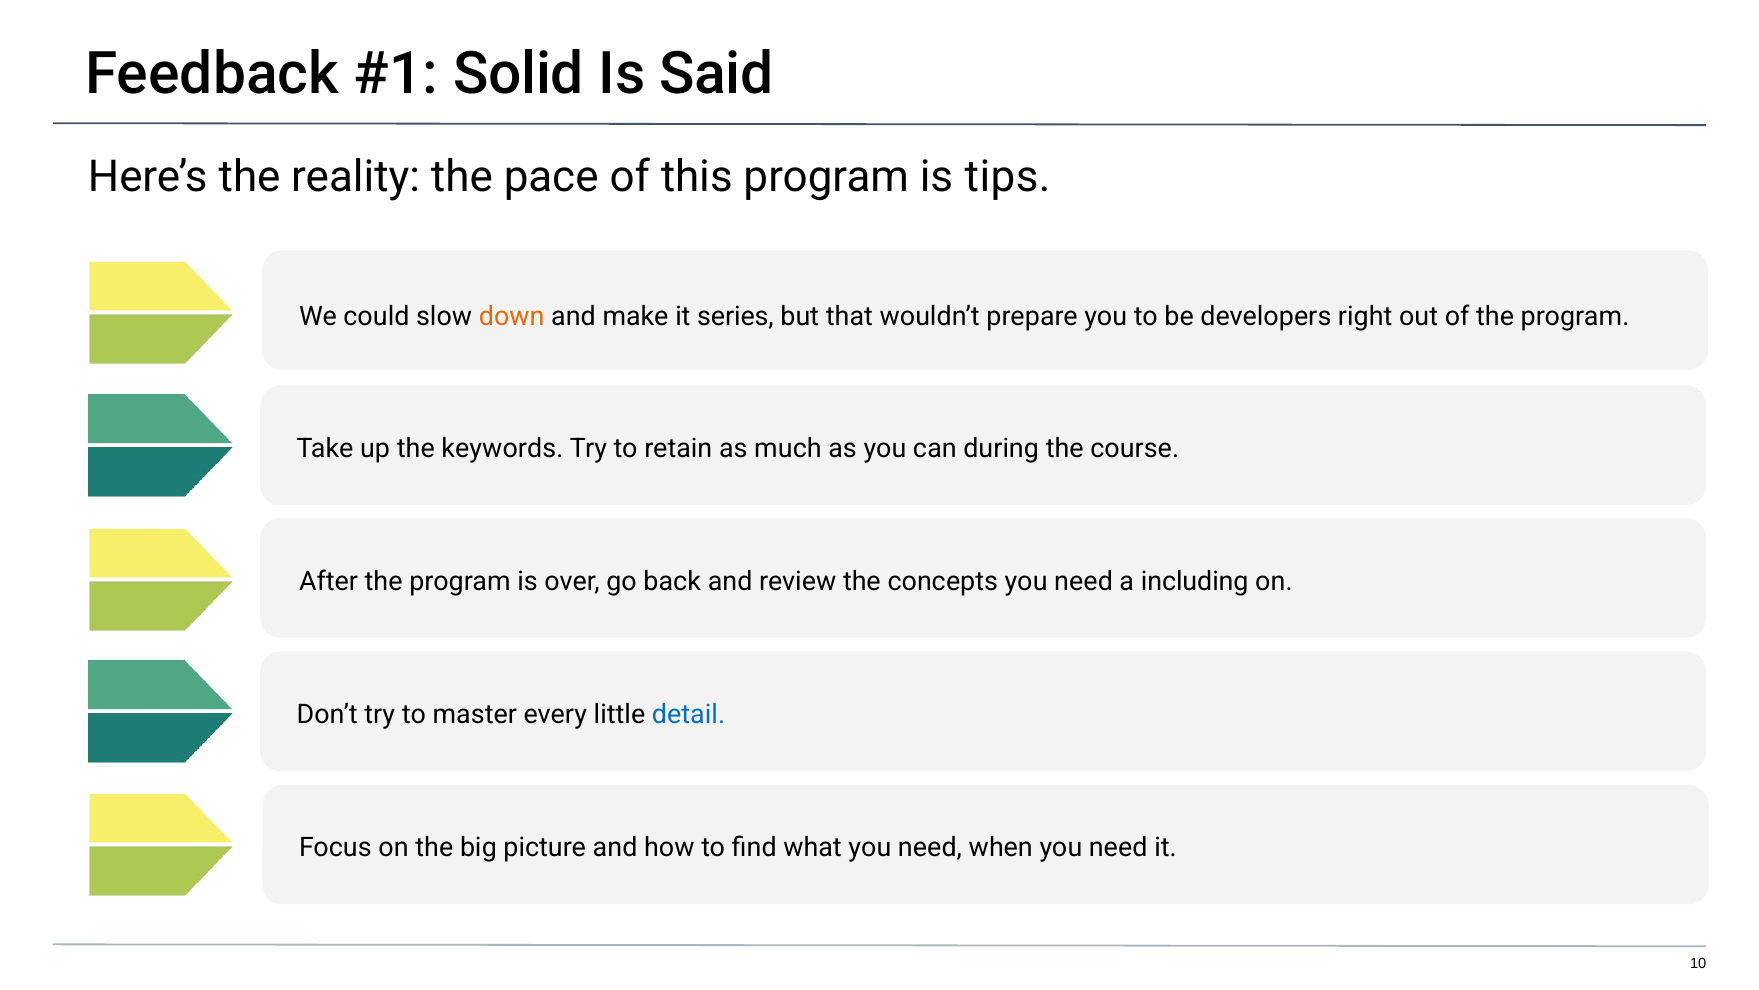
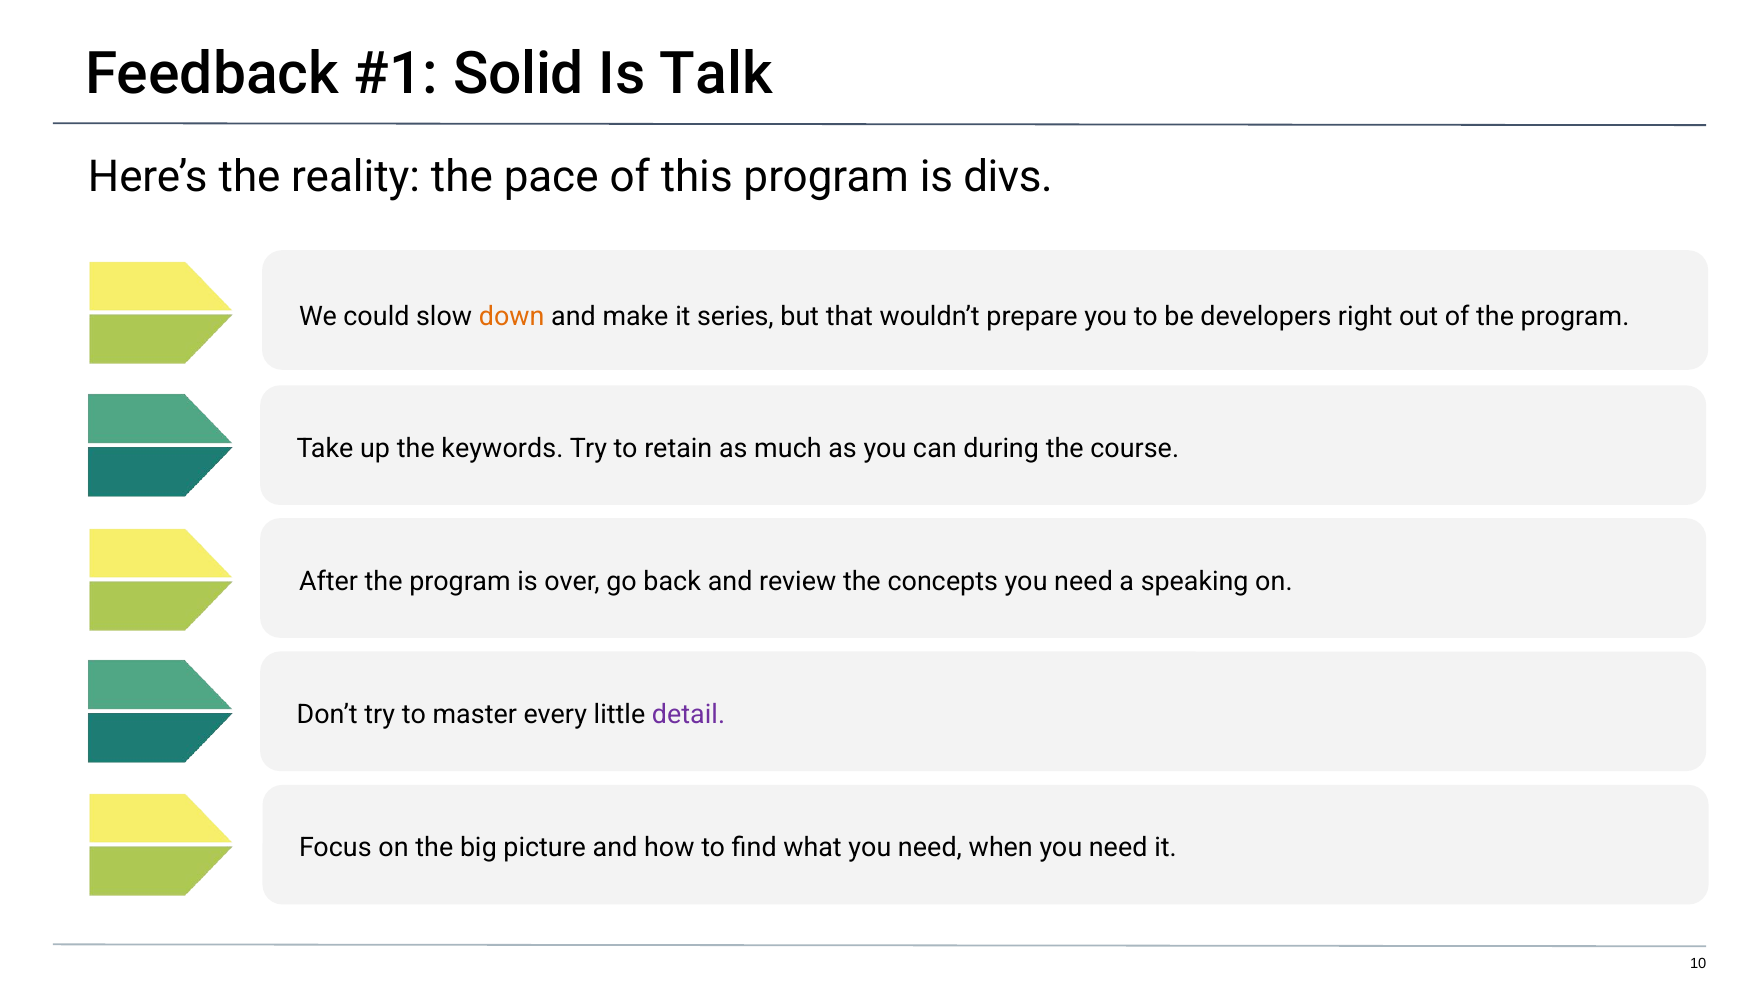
Said: Said -> Talk
tips: tips -> divs
including: including -> speaking
detail colour: blue -> purple
